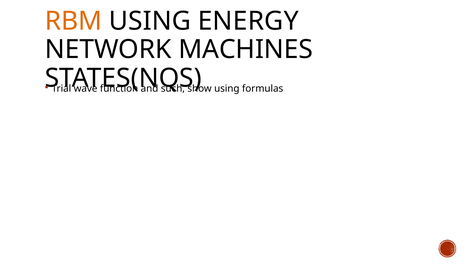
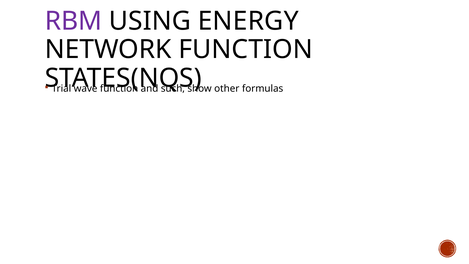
RBM colour: orange -> purple
NETWORK MACHINES: MACHINES -> FUNCTION
using at (227, 89): using -> other
